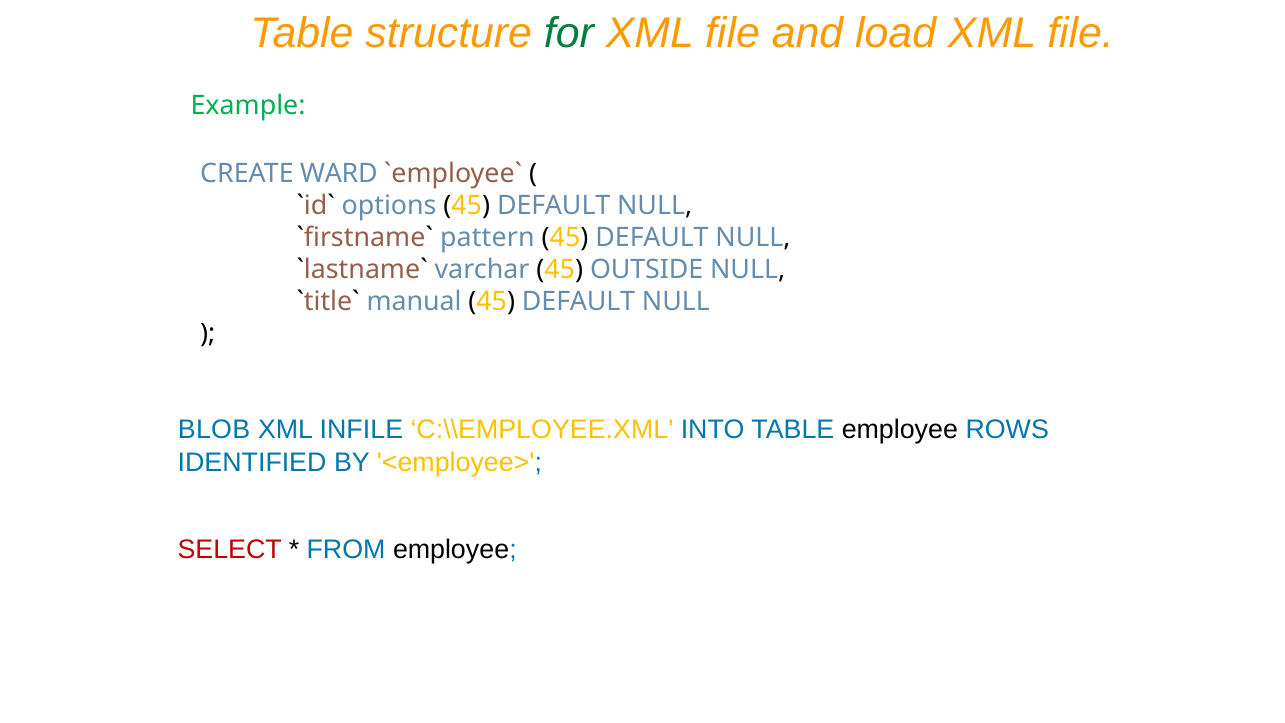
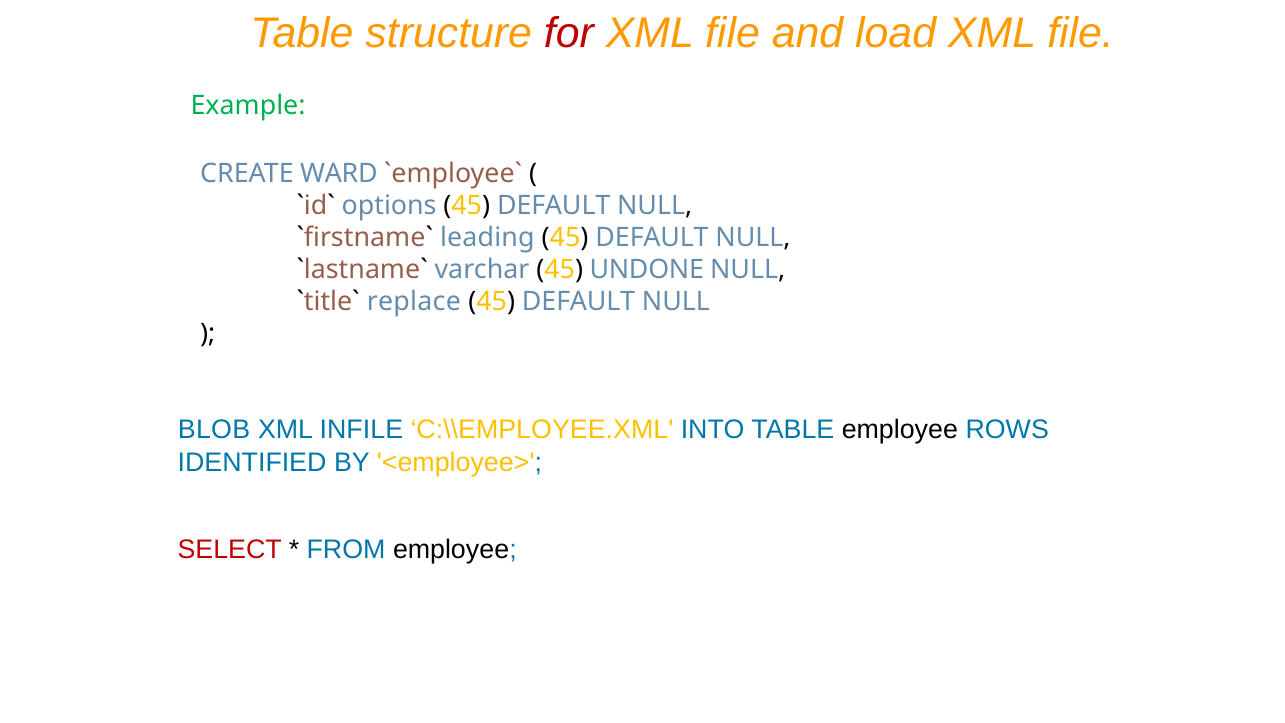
for colour: green -> red
pattern: pattern -> leading
OUTSIDE: OUTSIDE -> UNDONE
manual: manual -> replace
